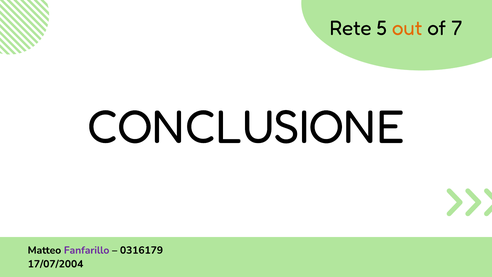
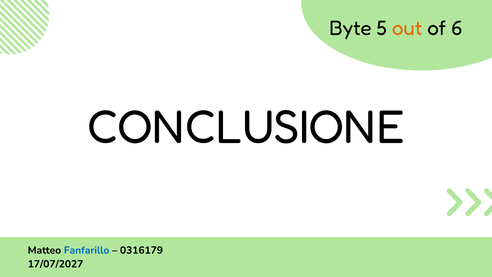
Rete: Rete -> Byte
7: 7 -> 6
Fanfarillo colour: purple -> blue
17/07/2004: 17/07/2004 -> 17/07/2027
